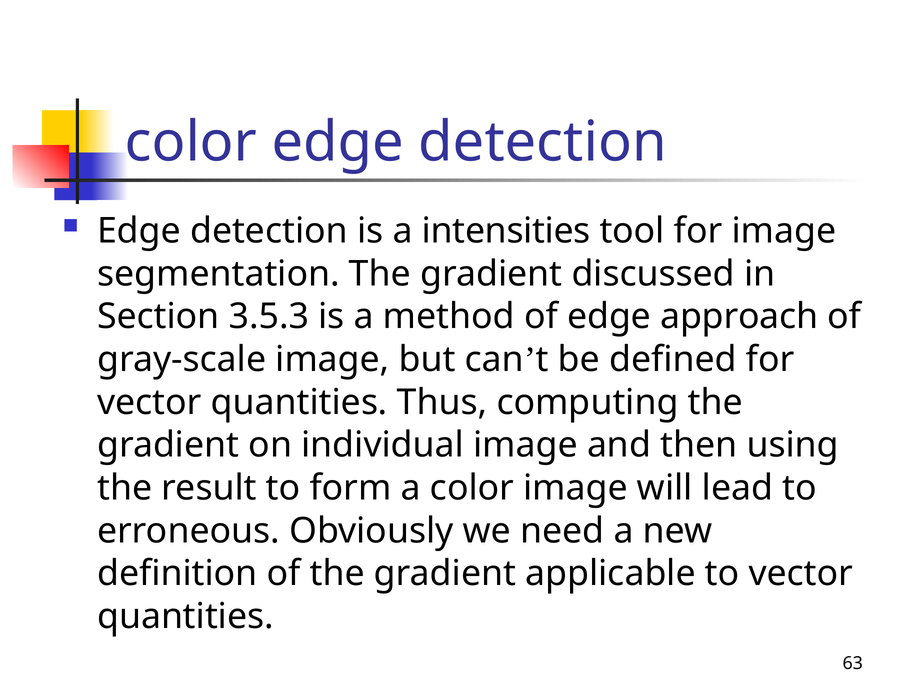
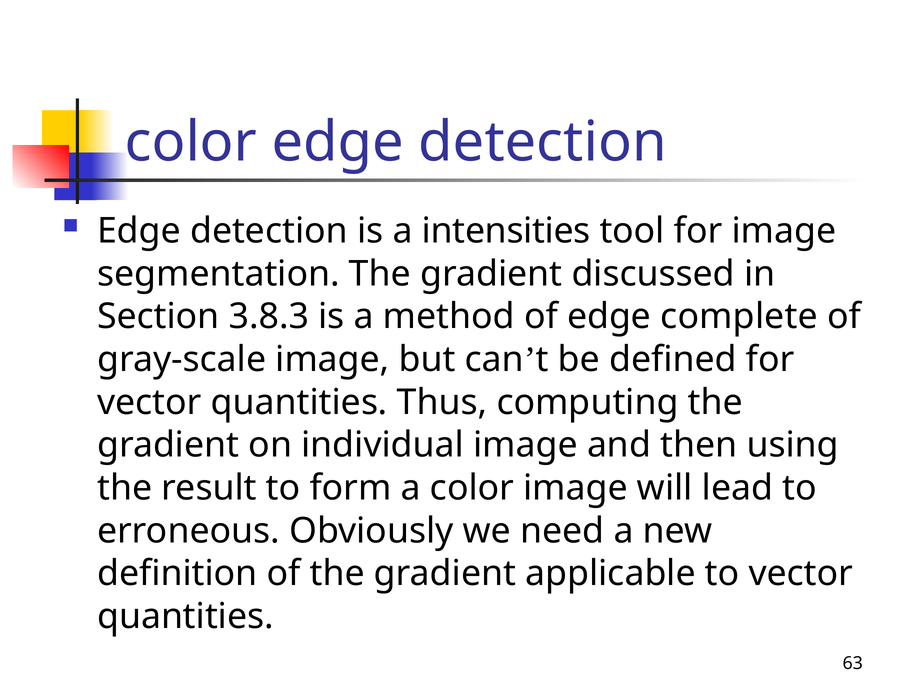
3.5.3: 3.5.3 -> 3.8.3
approach: approach -> complete
